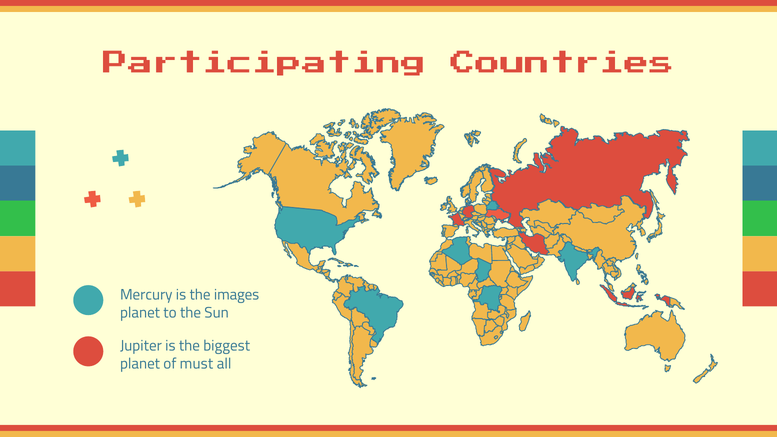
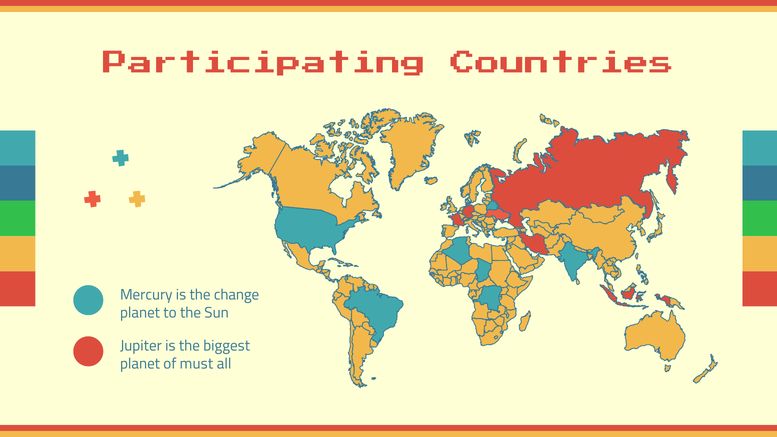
images: images -> change
